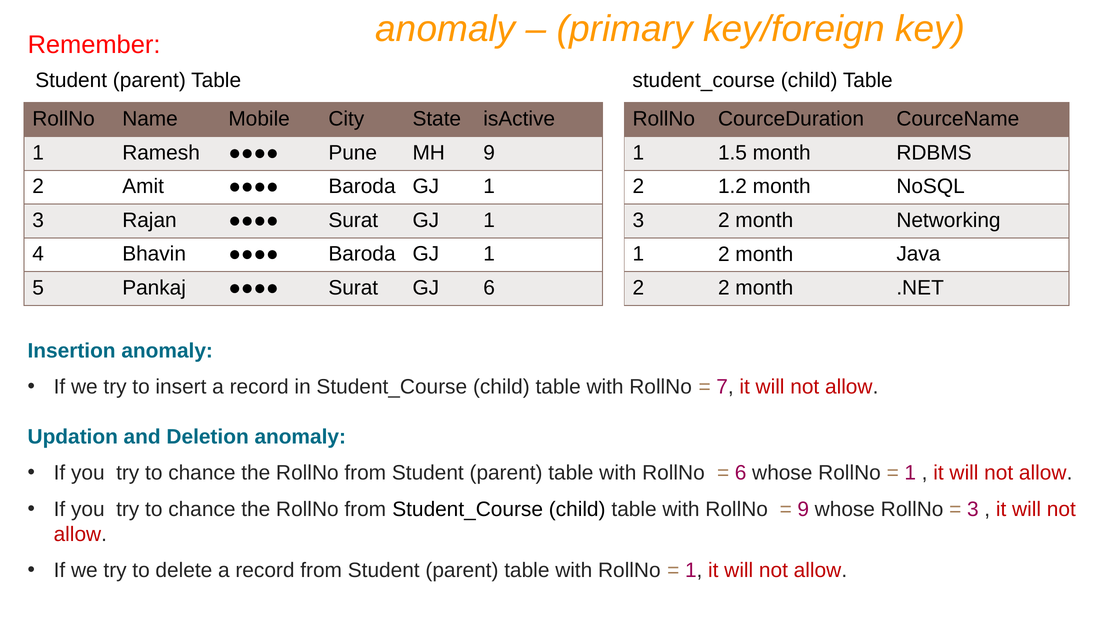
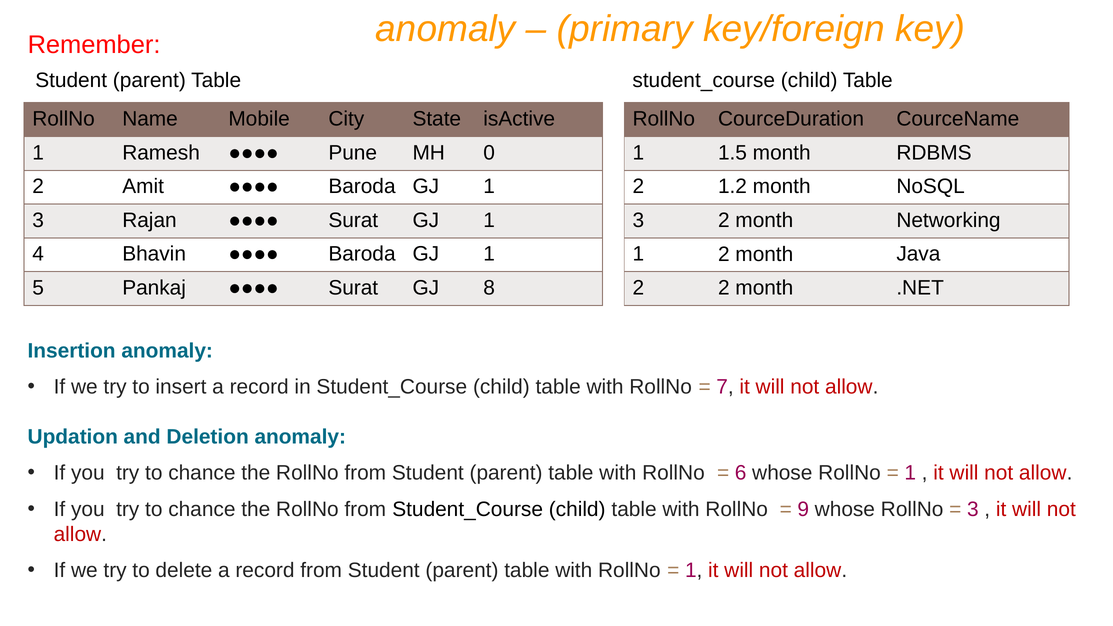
MH 9: 9 -> 0
GJ 6: 6 -> 8
